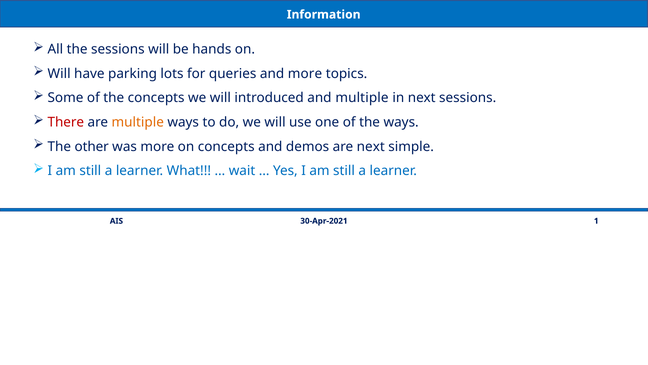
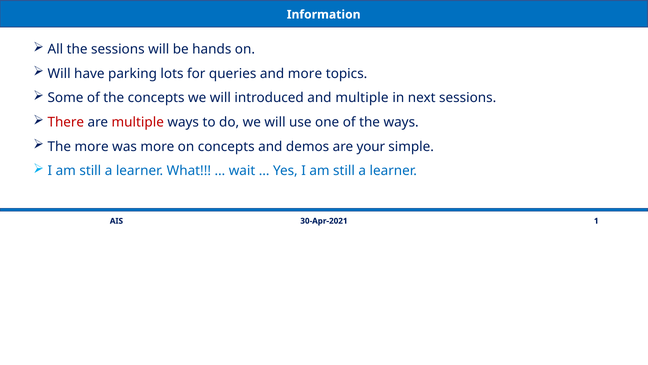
multiple at (138, 122) colour: orange -> red
The other: other -> more
are next: next -> your
